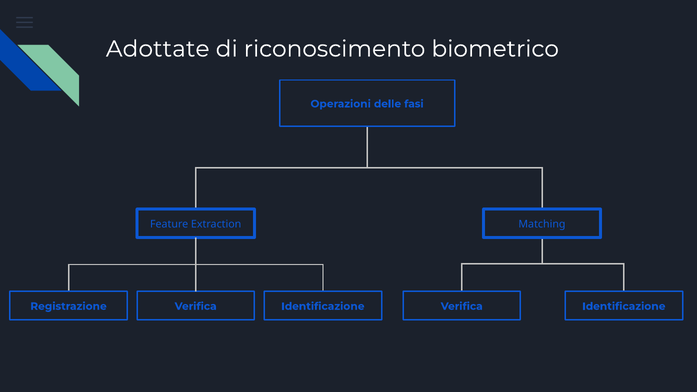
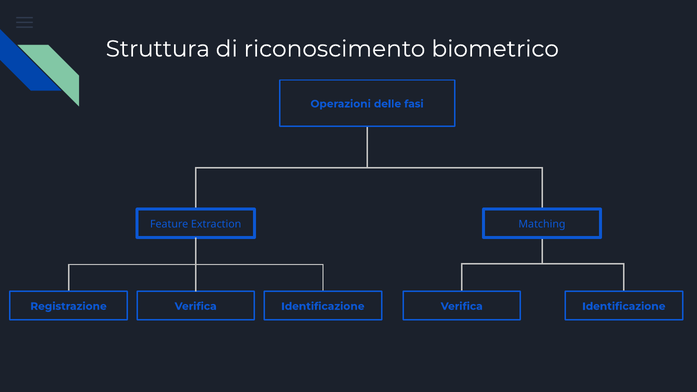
Adottate: Adottate -> Struttura
